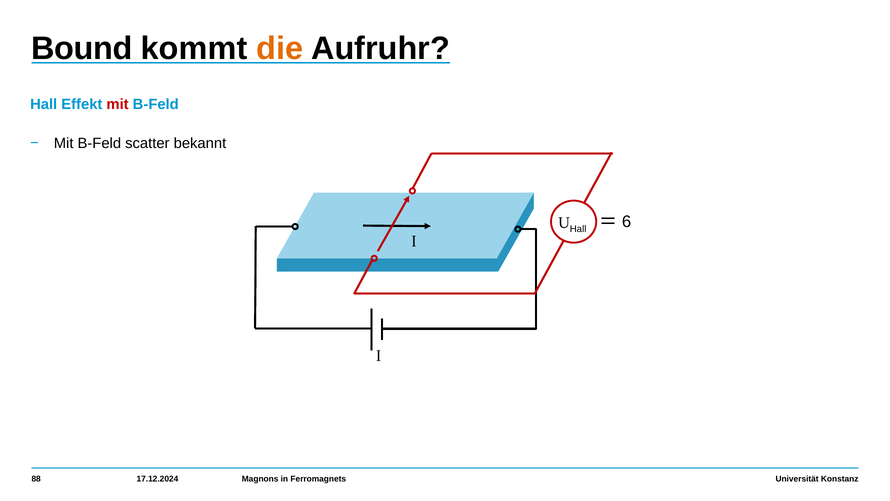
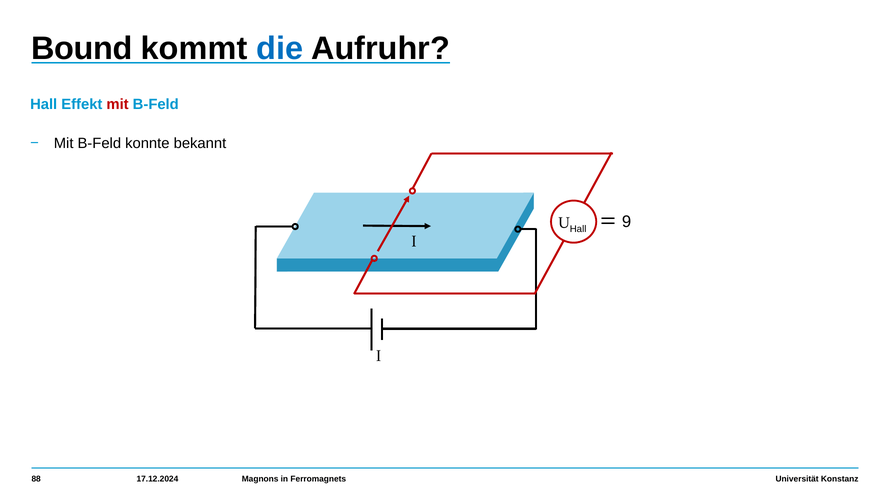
die colour: orange -> blue
scatter: scatter -> konnte
6: 6 -> 9
